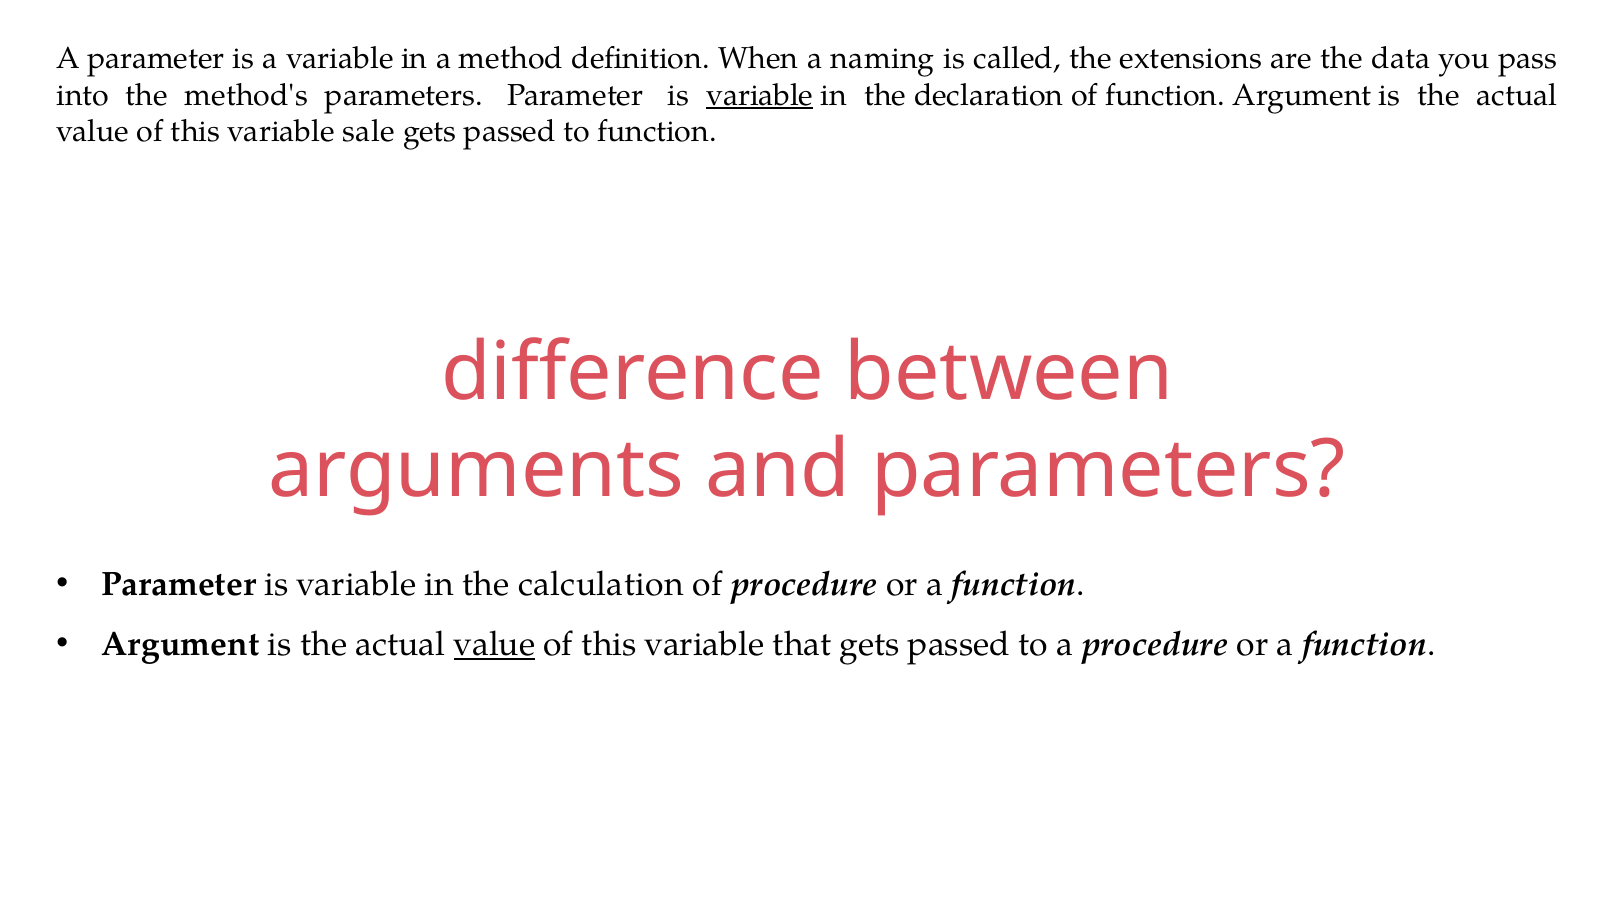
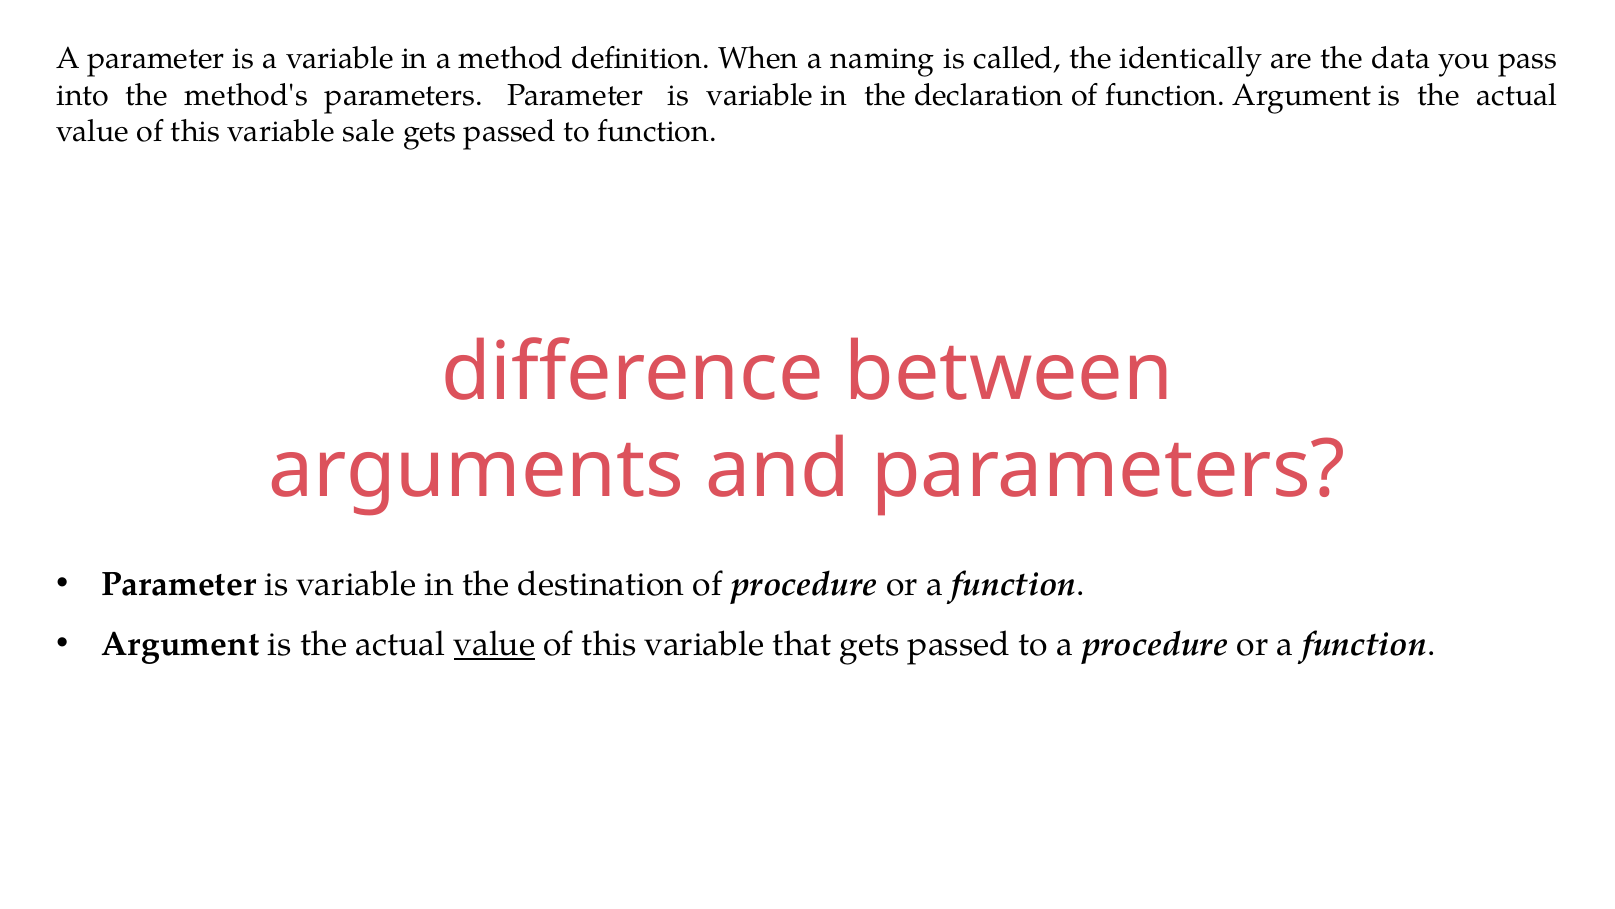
extensions: extensions -> identically
variable at (760, 95) underline: present -> none
calculation: calculation -> destination
